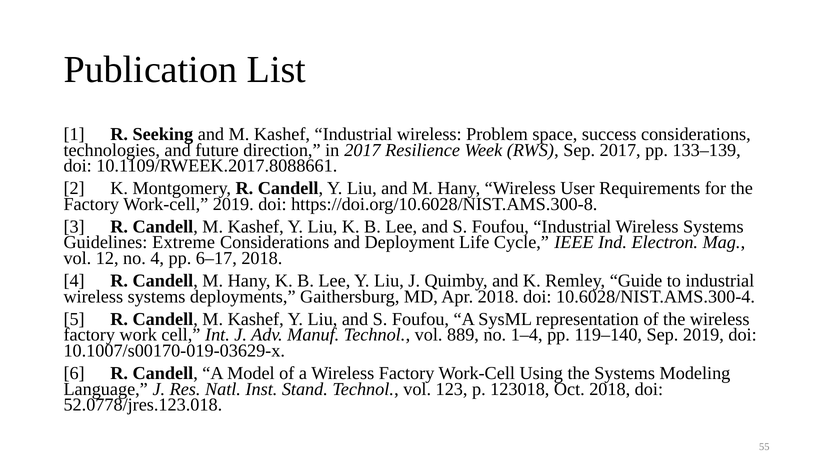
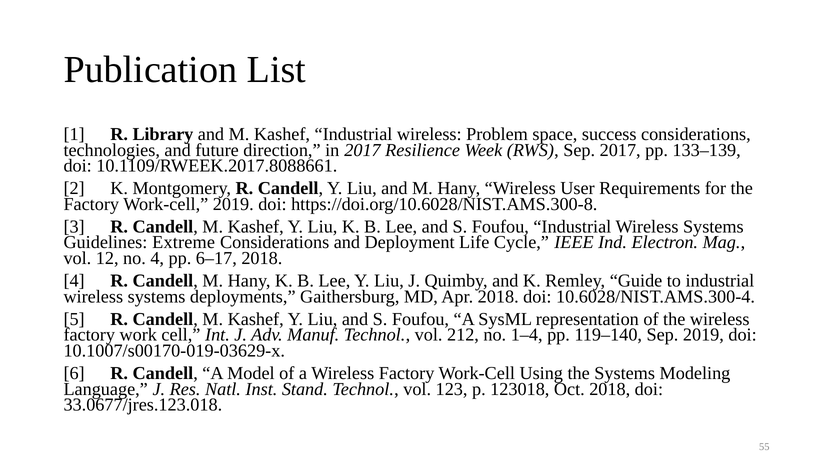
Seeking: Seeking -> Library
889: 889 -> 212
52.0778/jres.123.018: 52.0778/jres.123.018 -> 33.0677/jres.123.018
